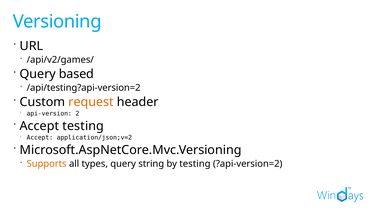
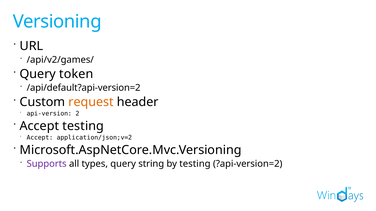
based: based -> token
/api/testing?api-version=2: /api/testing?api-version=2 -> /api/default?api-version=2
Supports colour: orange -> purple
